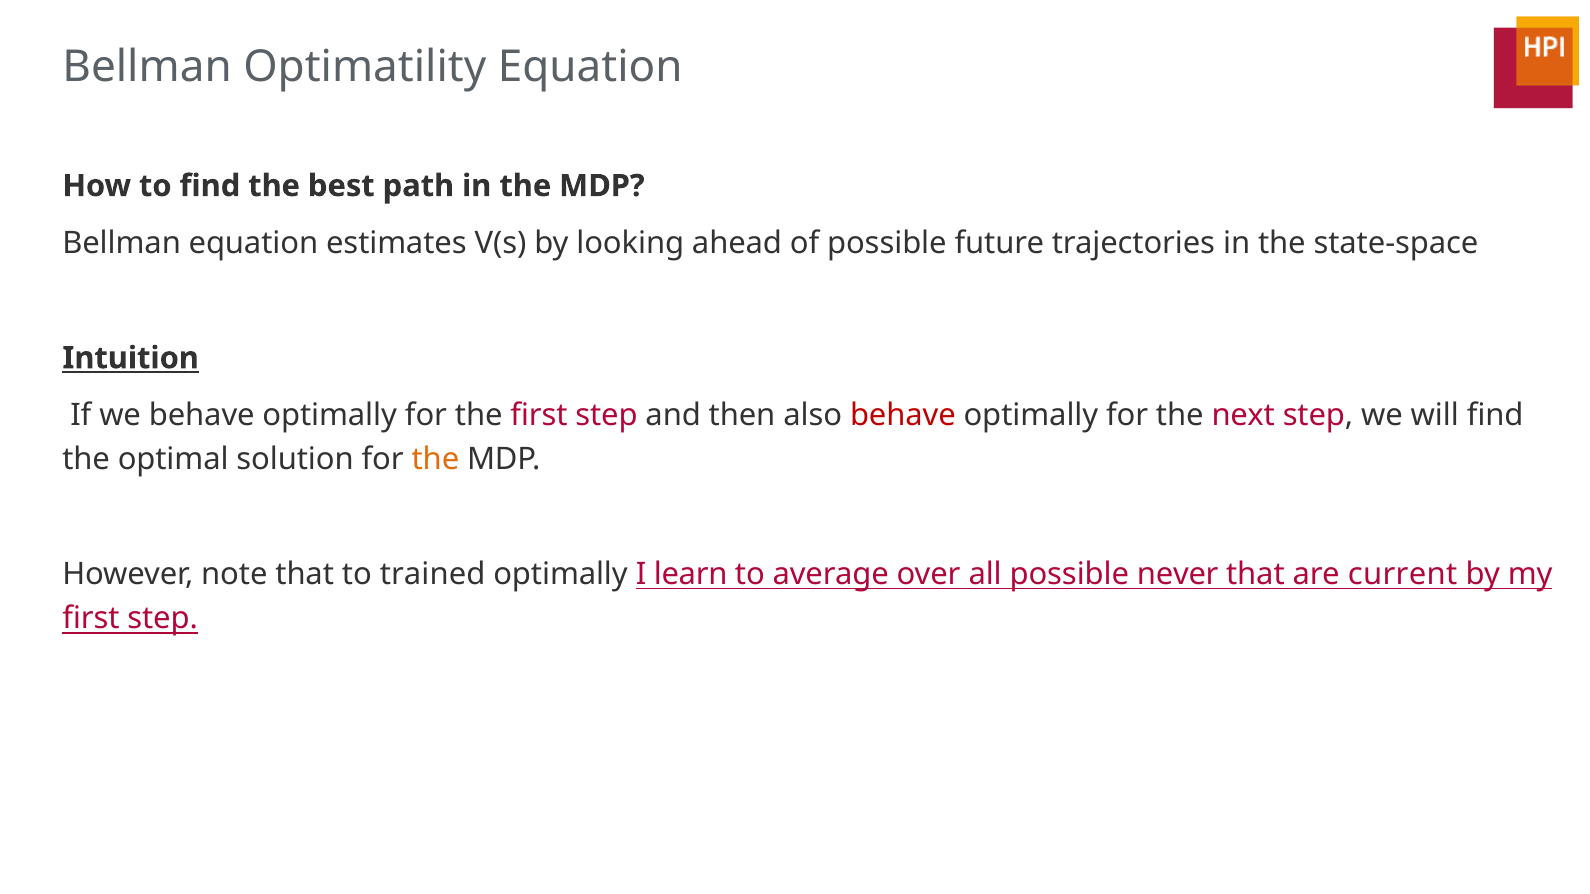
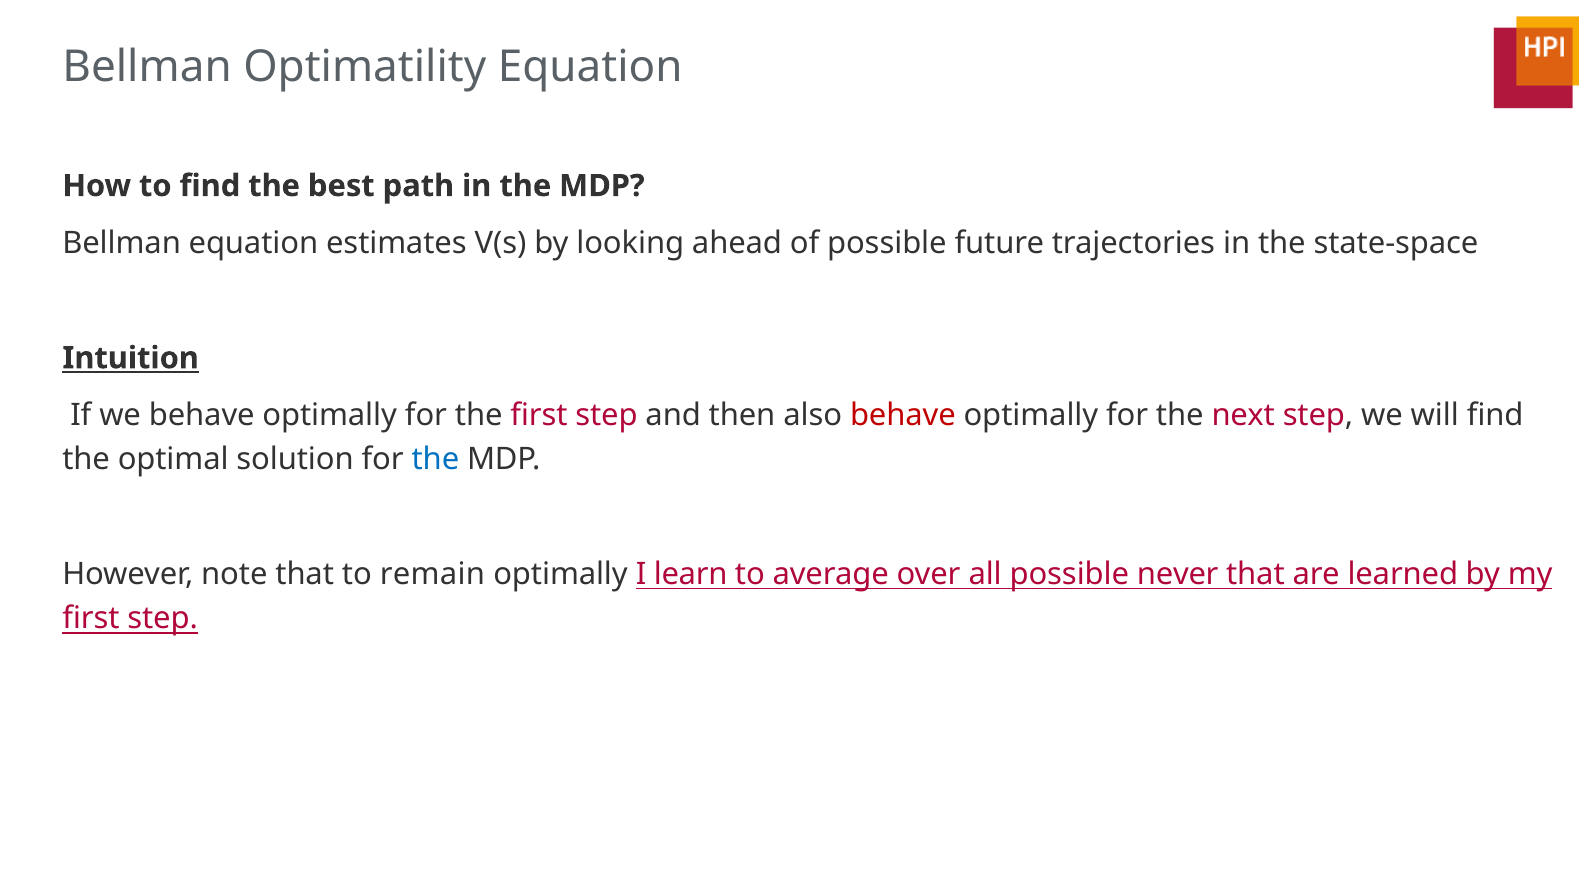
the at (435, 460) colour: orange -> blue
trained: trained -> remain
current: current -> learned
